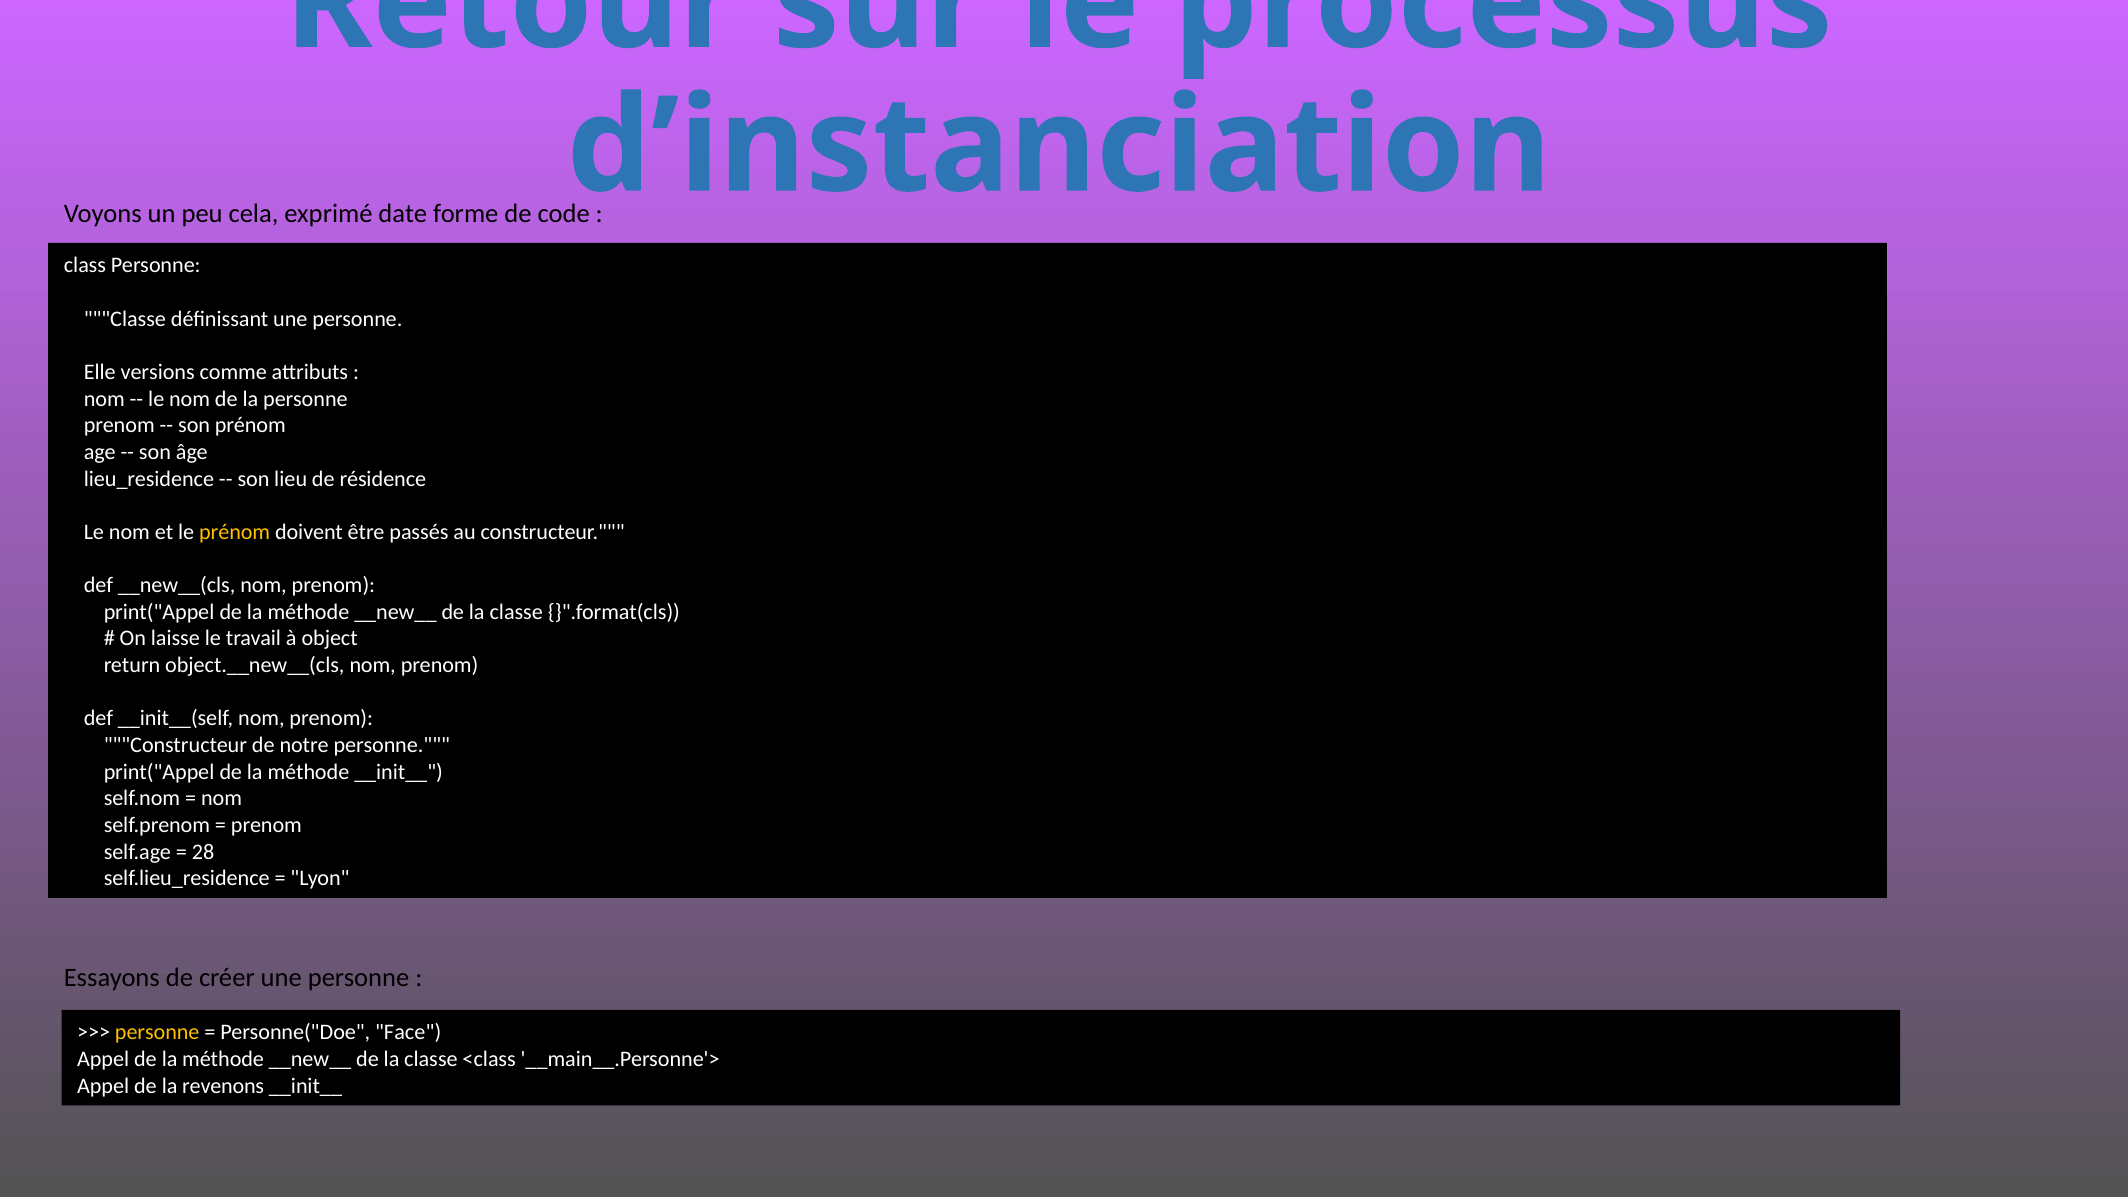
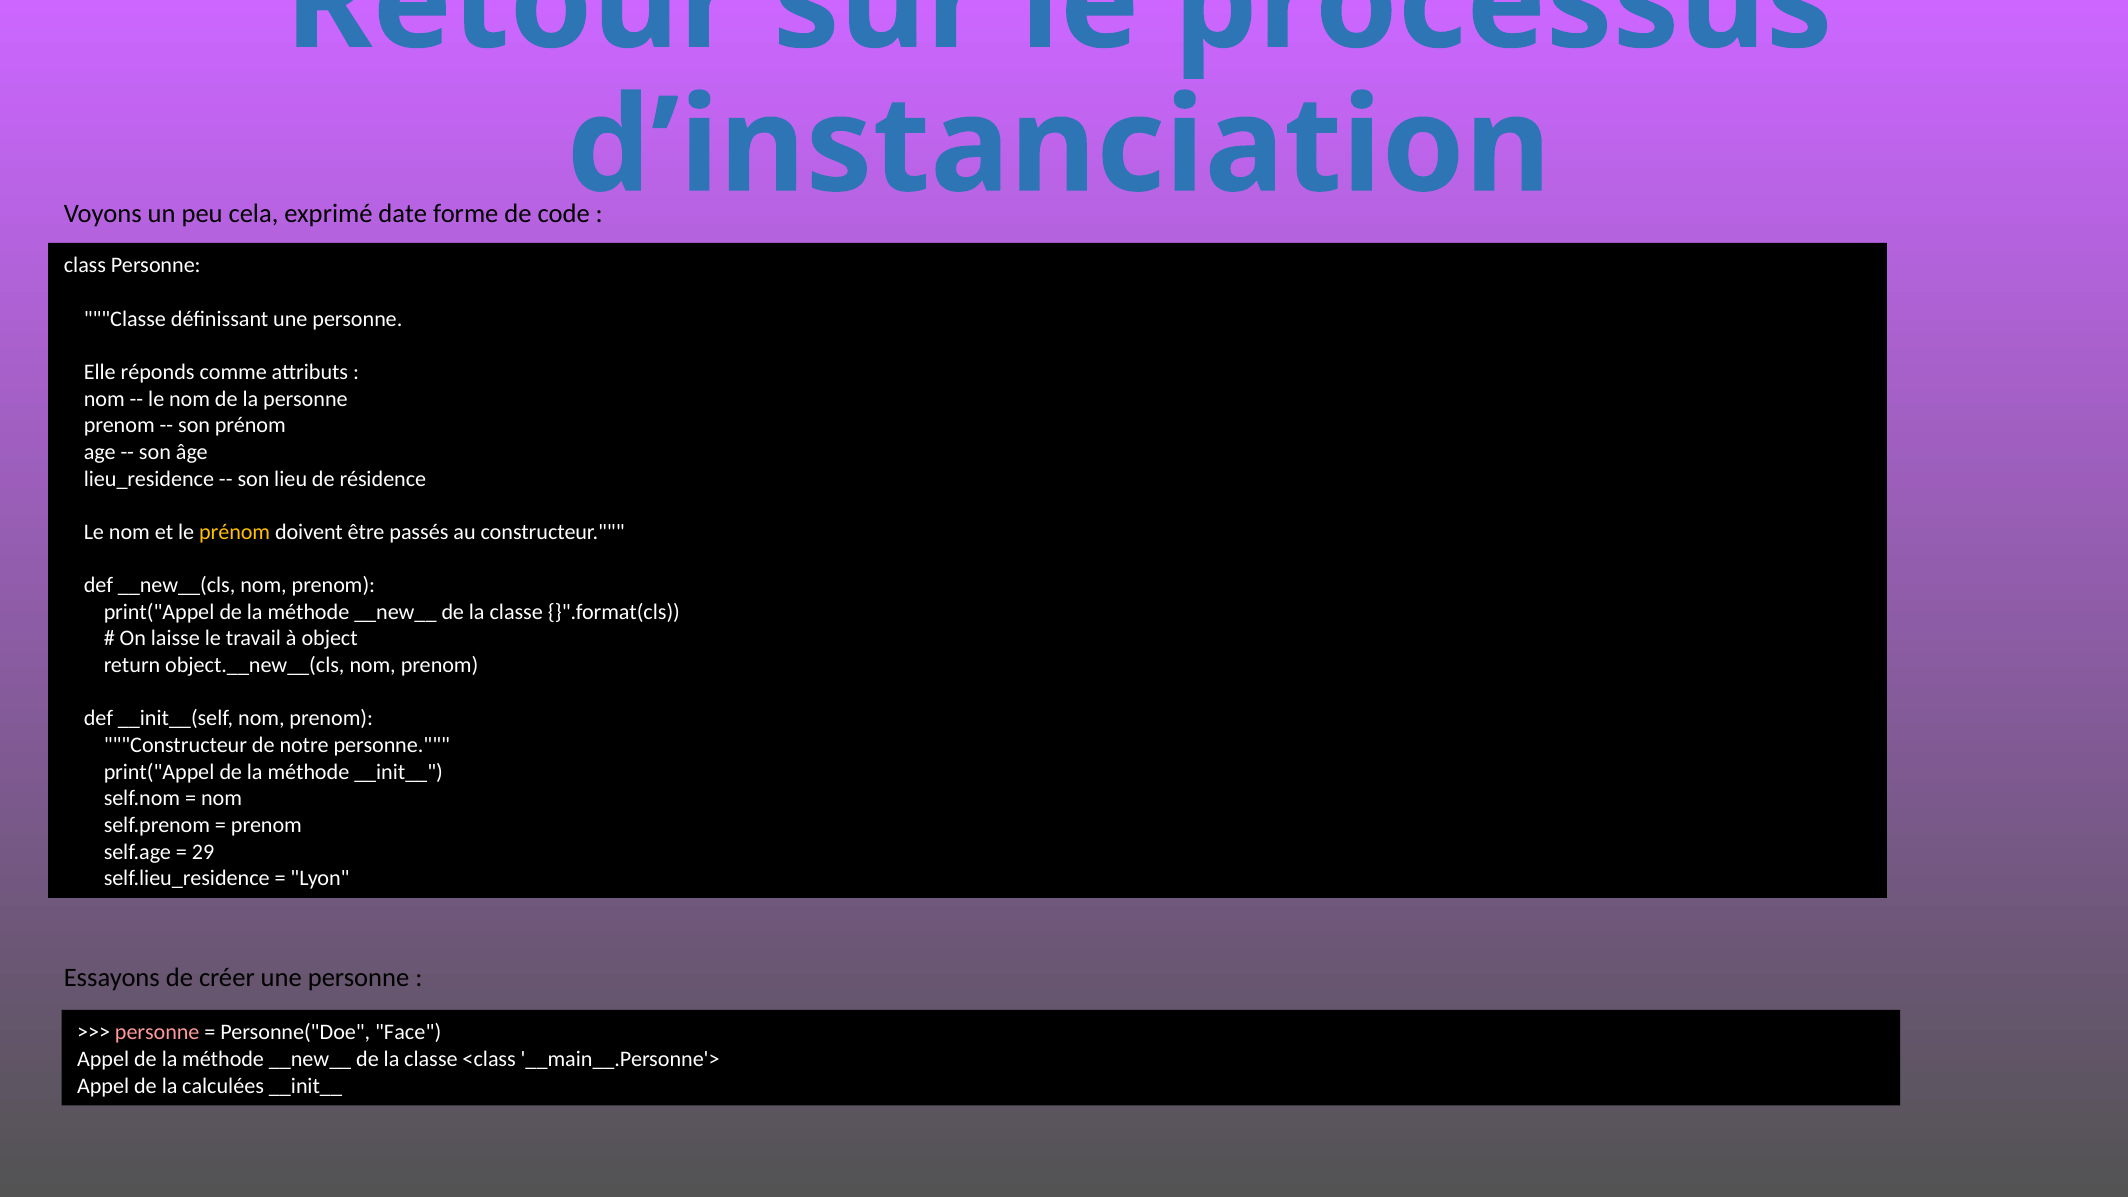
versions: versions -> réponds
28: 28 -> 29
personne at (157, 1033) colour: yellow -> pink
revenons: revenons -> calculées
